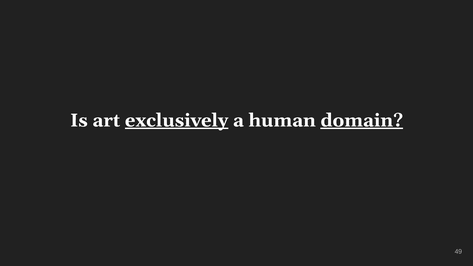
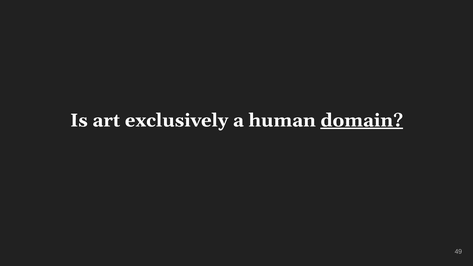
exclusively underline: present -> none
